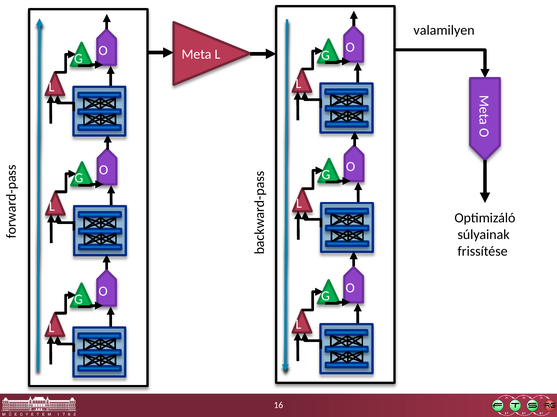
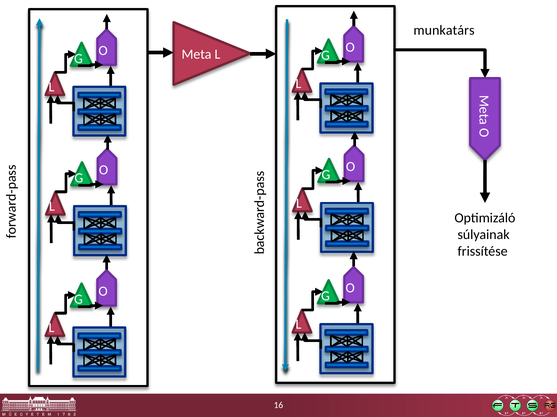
valamilyen: valamilyen -> munkatárs
